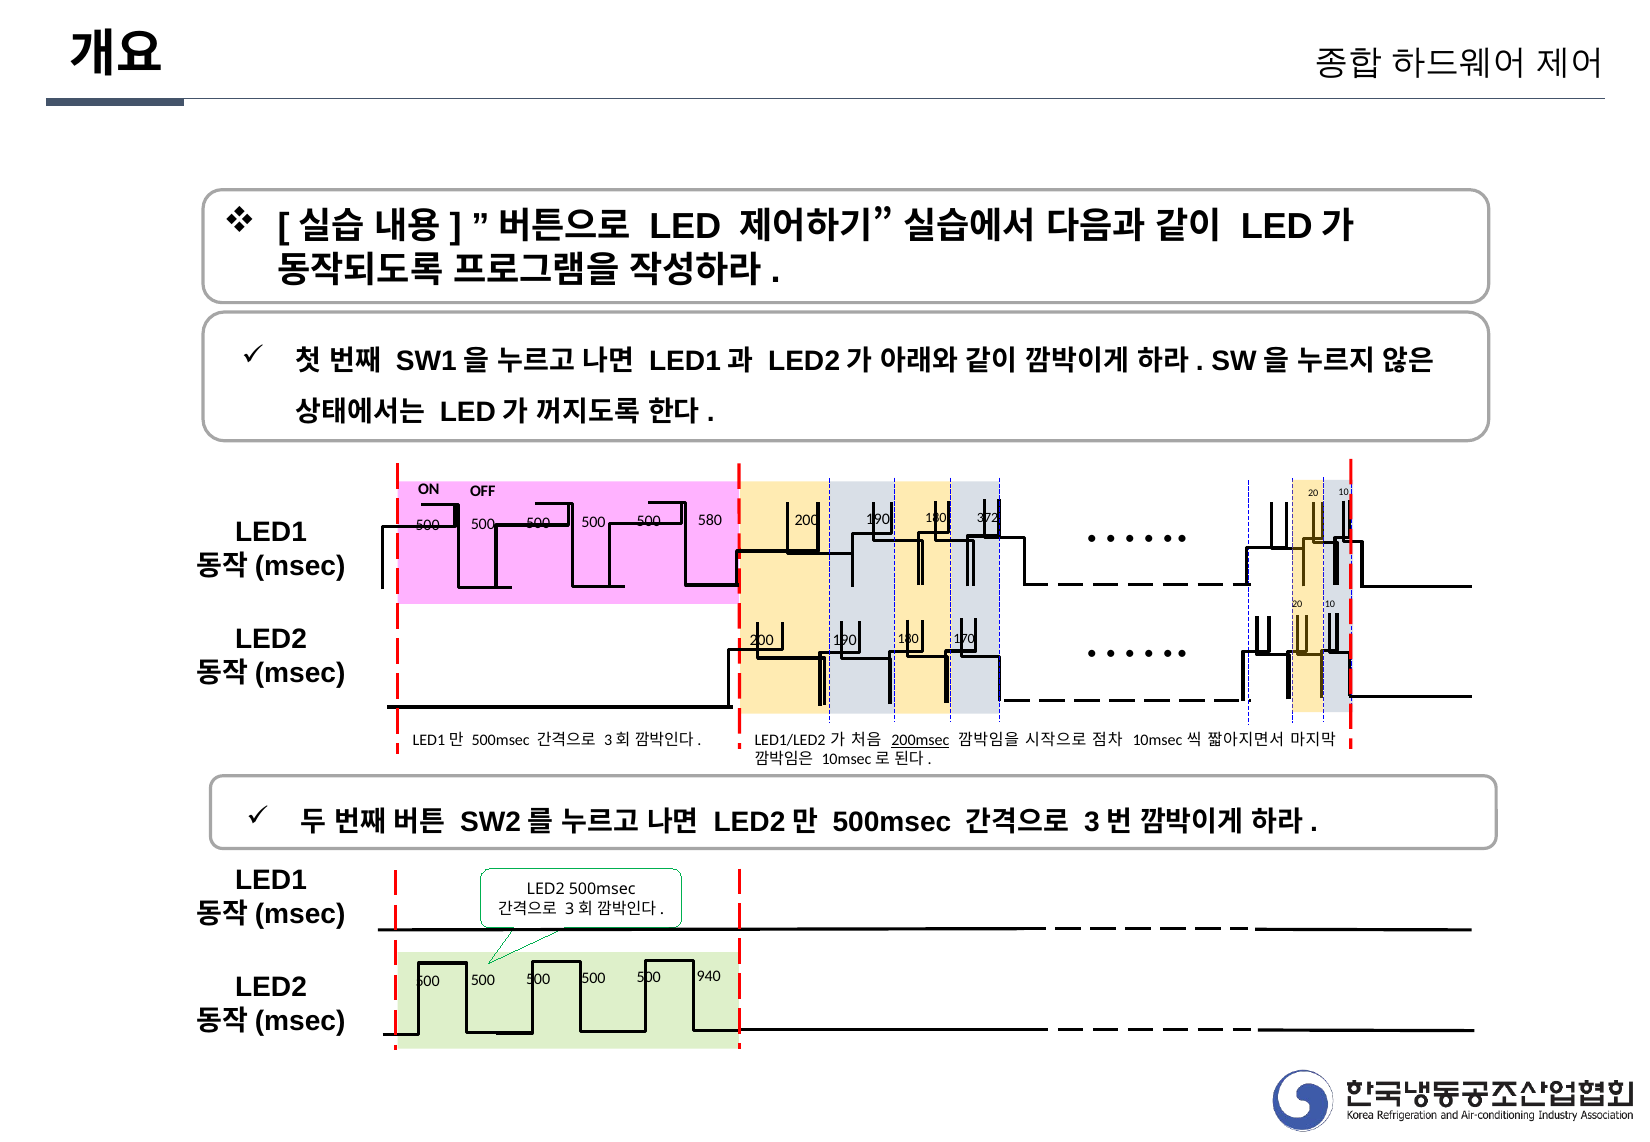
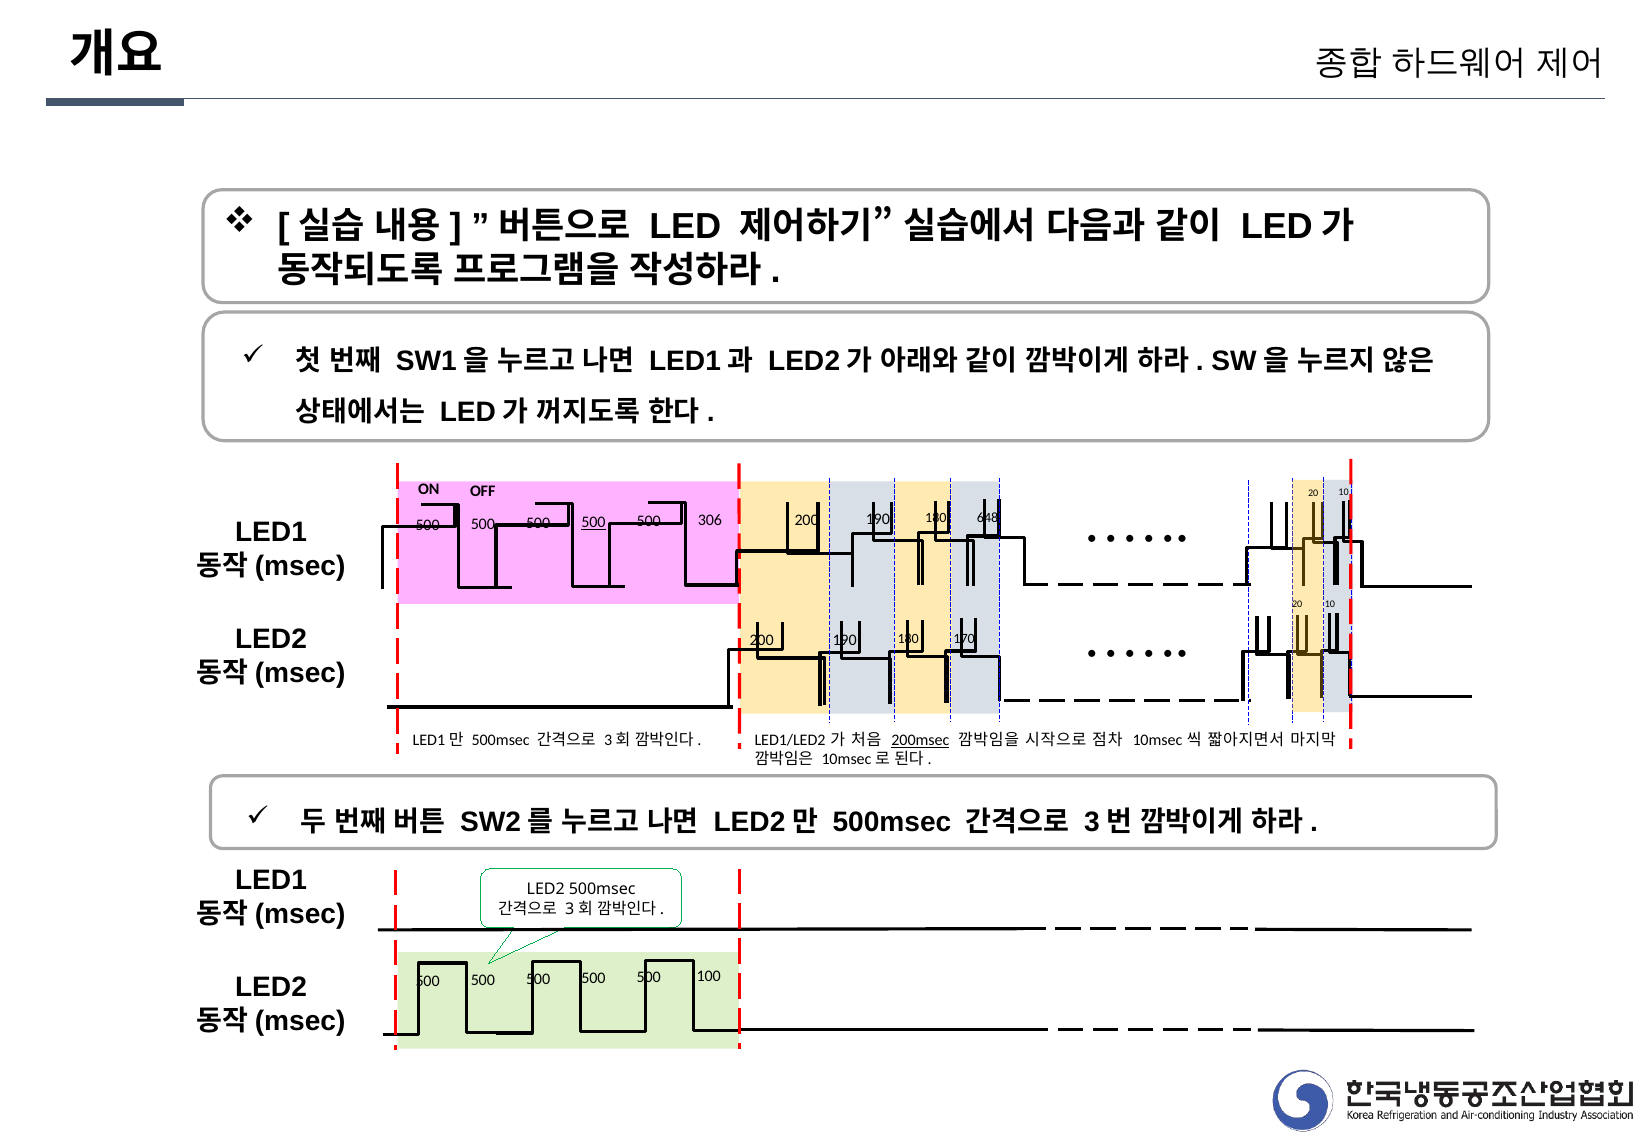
372: 372 -> 648
500 at (594, 523) underline: none -> present
580: 580 -> 306
940: 940 -> 100
